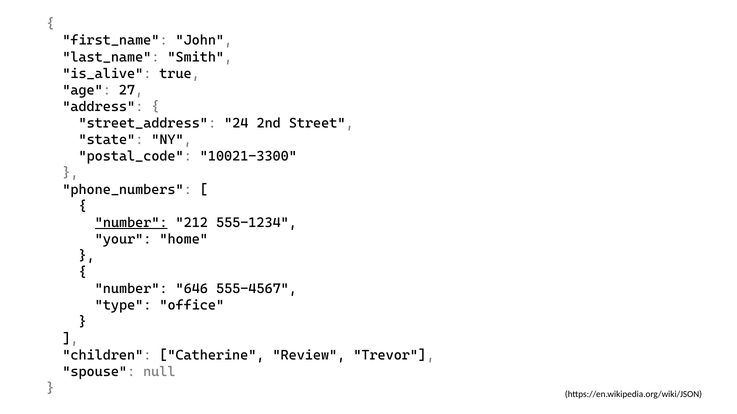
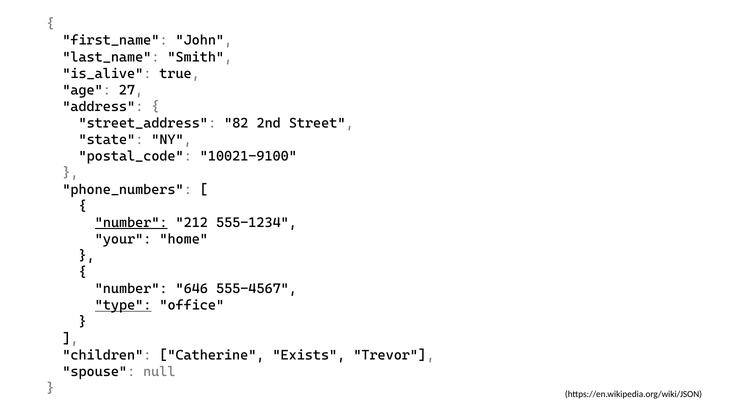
24: 24 -> 82
10021-3300: 10021-3300 -> 10021-9100
type underline: none -> present
Review: Review -> Exists
